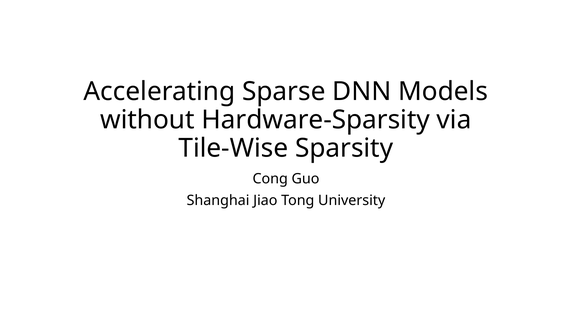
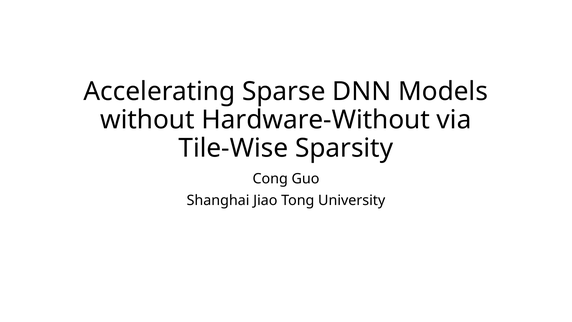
Hardware-Sparsity: Hardware-Sparsity -> Hardware-Without
